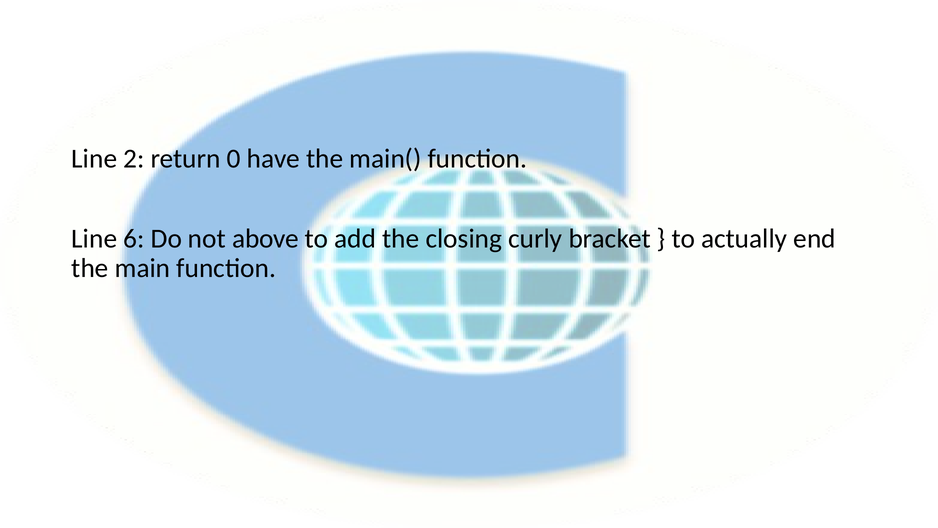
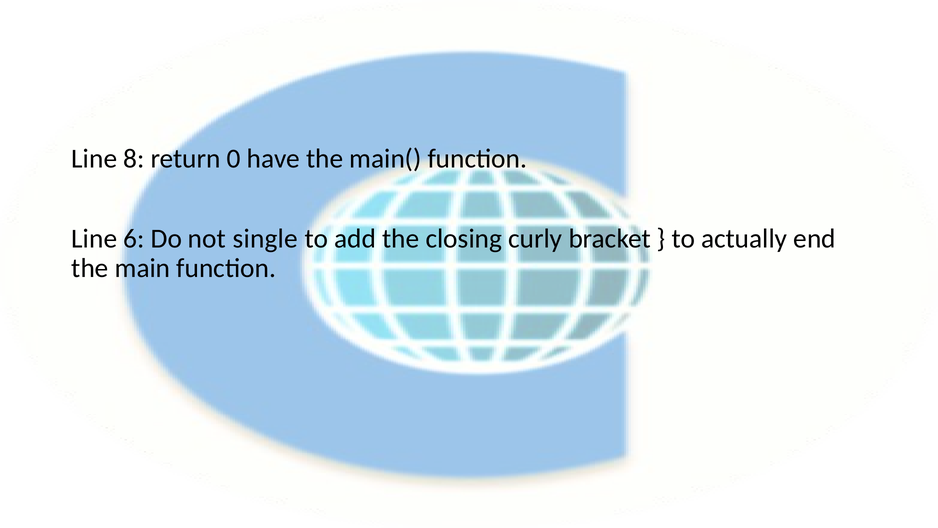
2: 2 -> 8
above: above -> single
